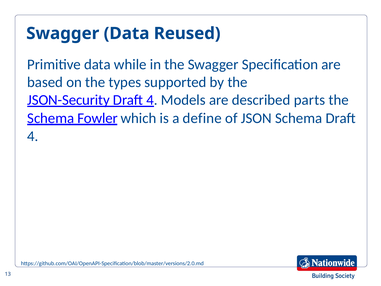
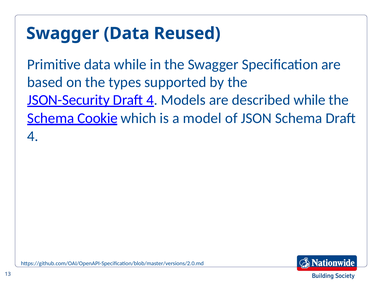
described parts: parts -> while
Fowler: Fowler -> Cookie
define: define -> model
